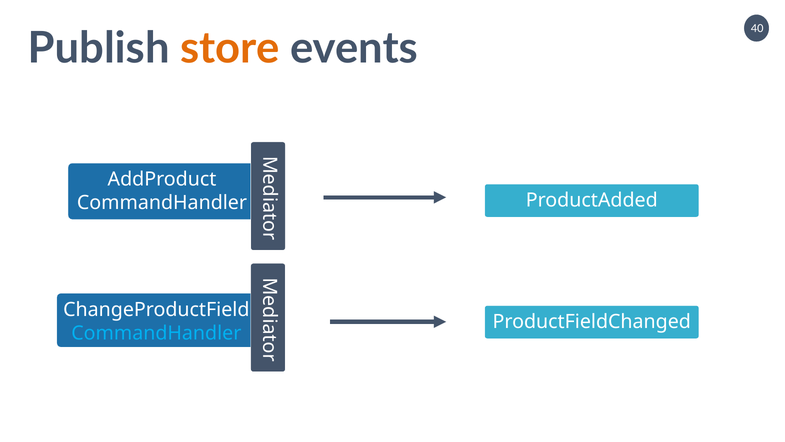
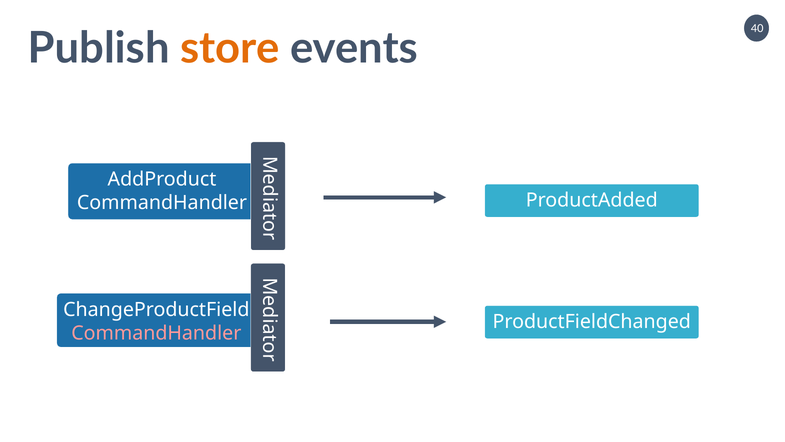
CommandHandler at (156, 333) colour: light blue -> pink
